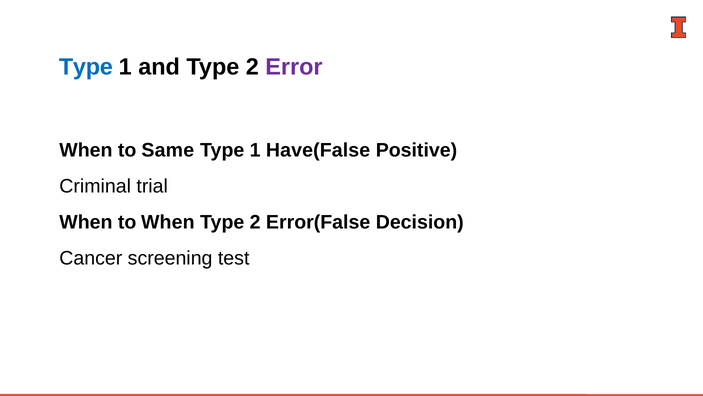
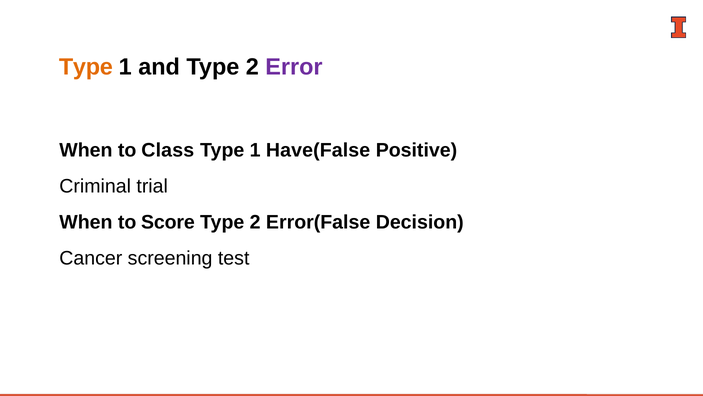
Type at (86, 67) colour: blue -> orange
Same: Same -> Class
to When: When -> Score
